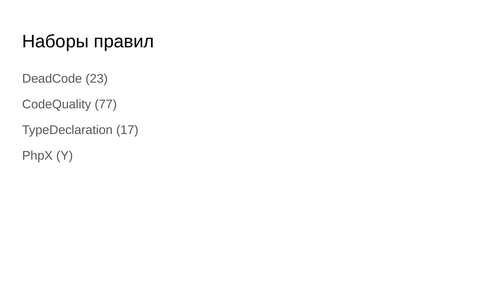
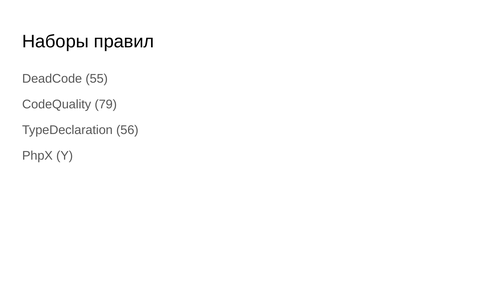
23: 23 -> 55
77: 77 -> 79
17: 17 -> 56
